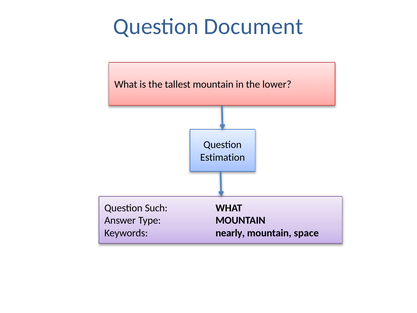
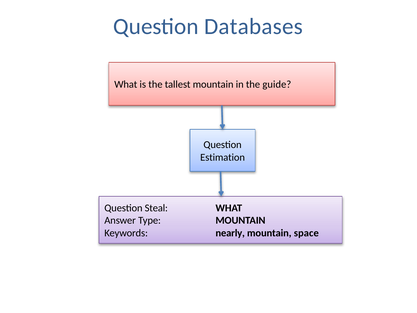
Document: Document -> Databases
lower: lower -> guide
Such: Such -> Steal
